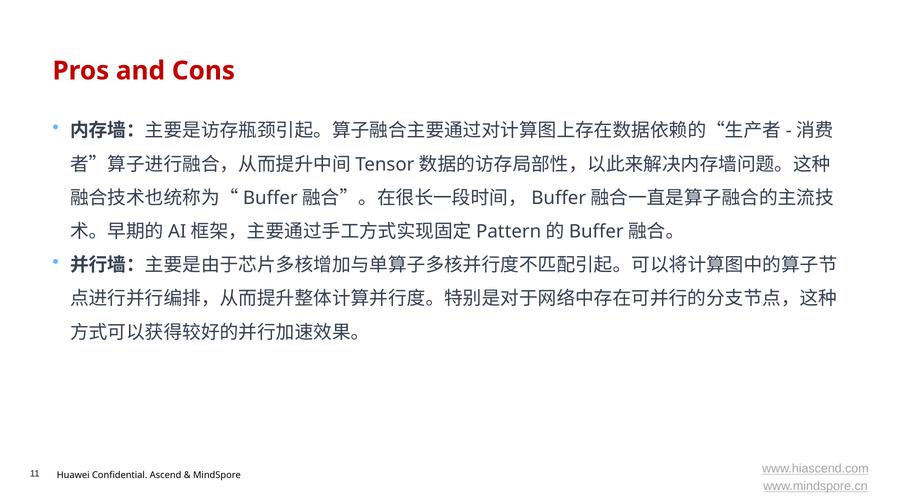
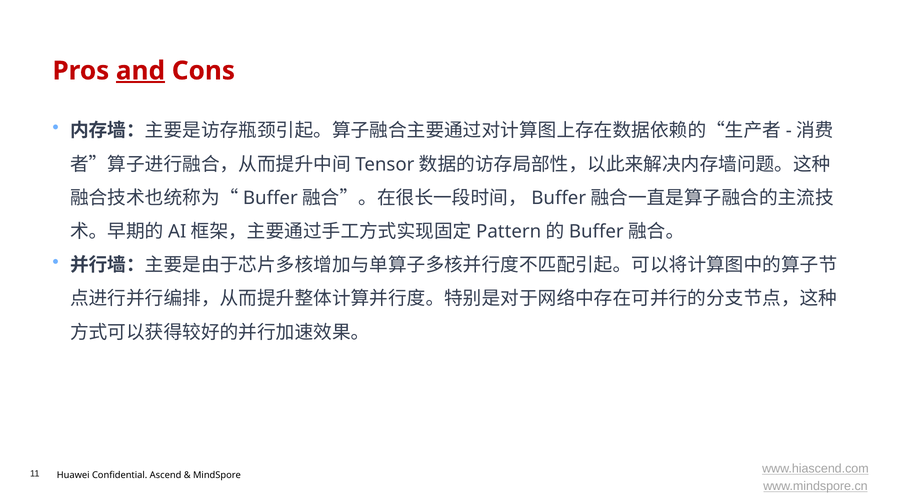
and underline: none -> present
